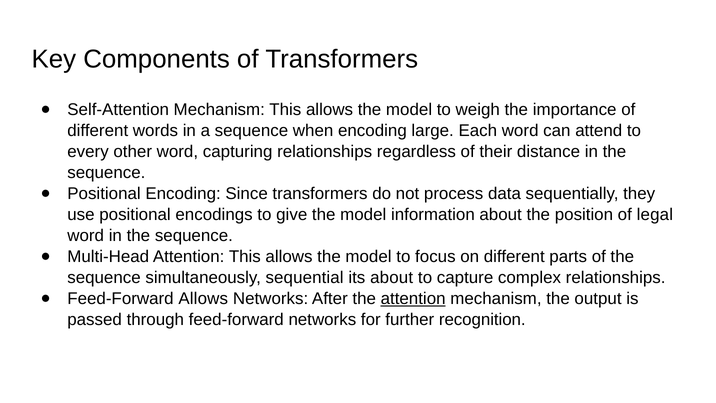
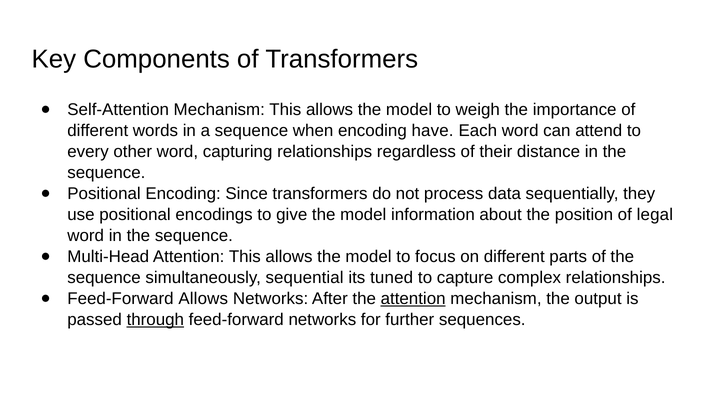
large: large -> have
its about: about -> tuned
through underline: none -> present
recognition: recognition -> sequences
